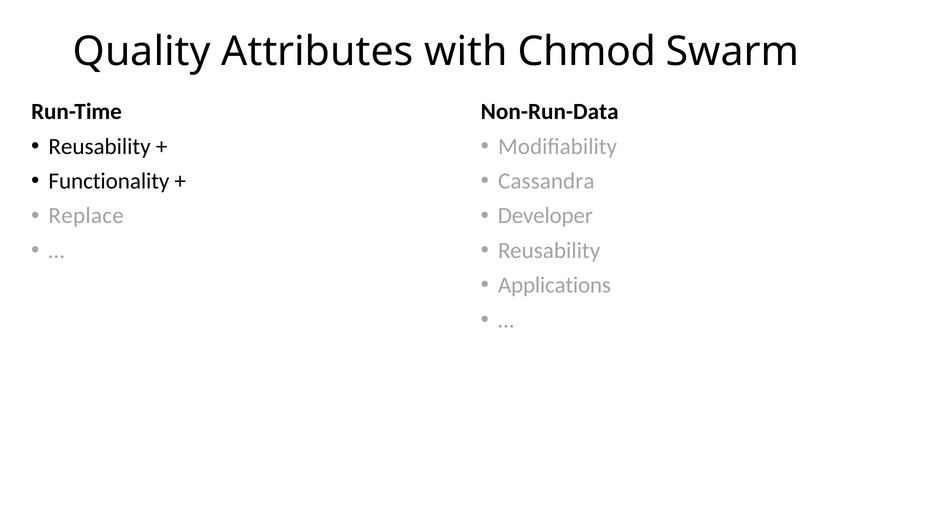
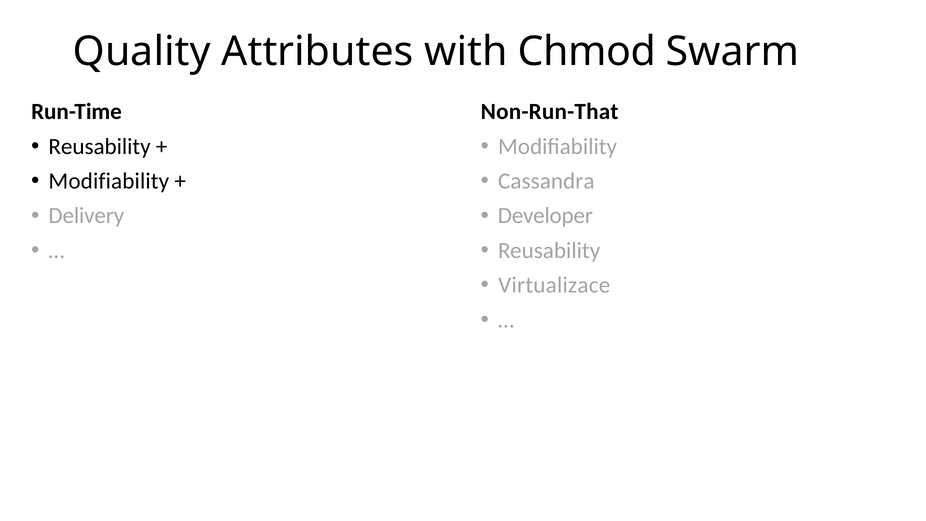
Non-Run-Data: Non-Run-Data -> Non-Run-That
Functionality at (109, 181): Functionality -> Modifiability
Replace: Replace -> Delivery
Applications: Applications -> Virtualizace
